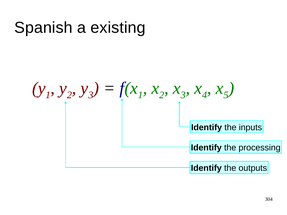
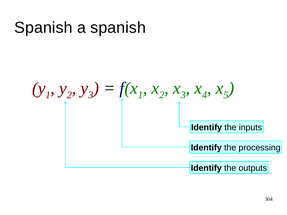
a existing: existing -> spanish
